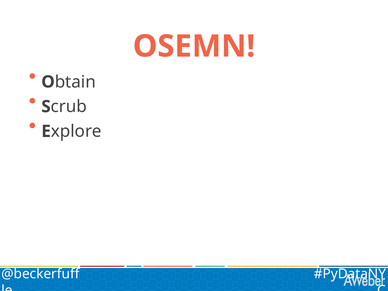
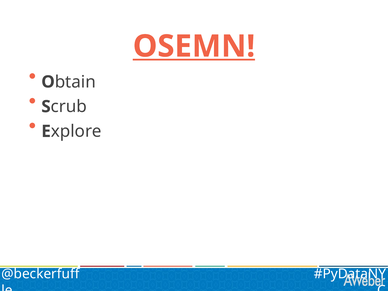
OSEMN underline: none -> present
